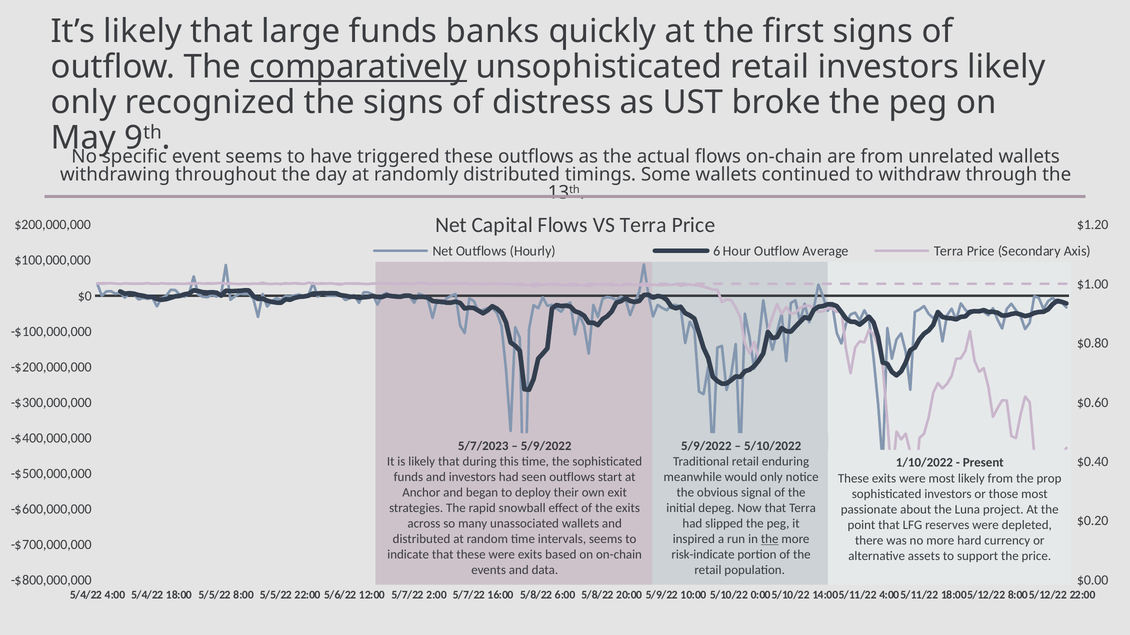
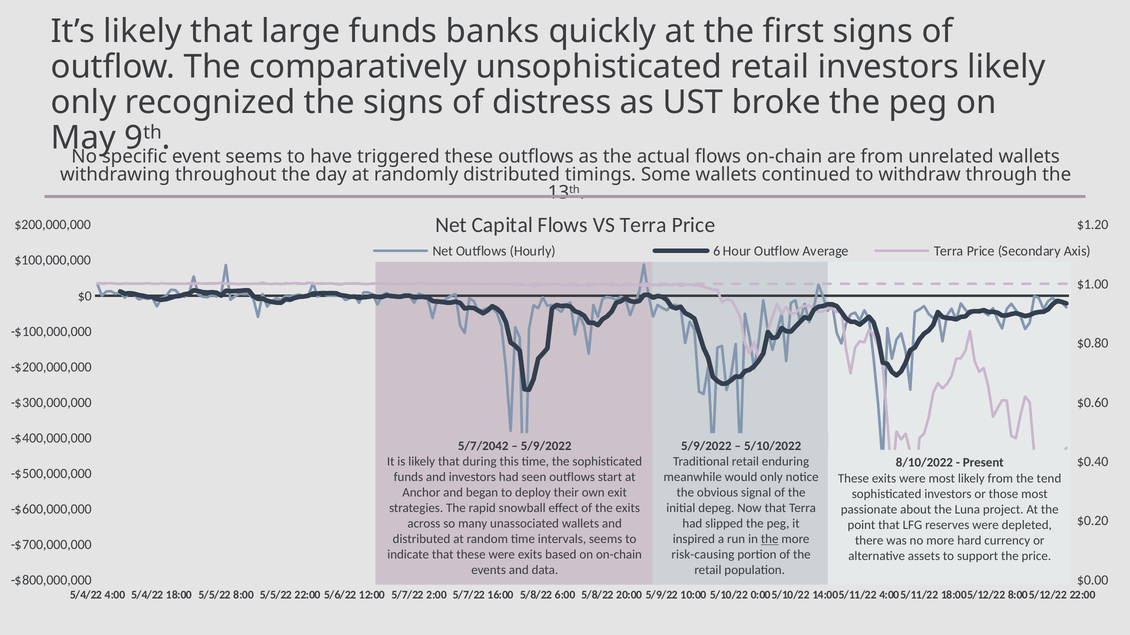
comparatively underline: present -> none
5/7/2023: 5/7/2023 -> 5/7/2042
1/10/2022: 1/10/2022 -> 8/10/2022
prop: prop -> tend
risk-indicate: risk-indicate -> risk-causing
